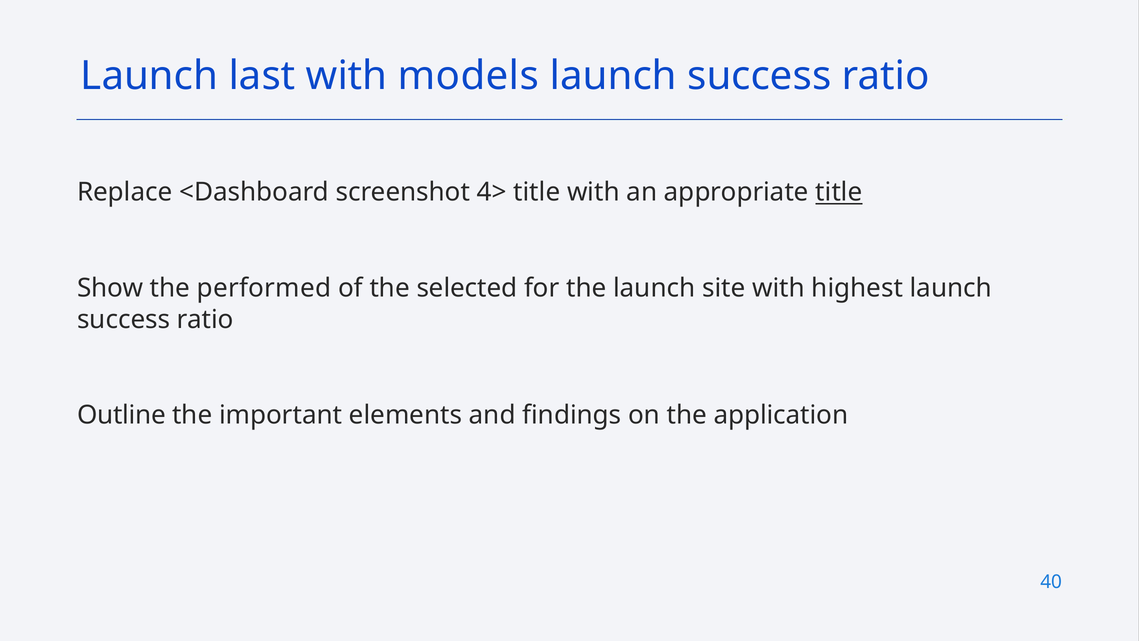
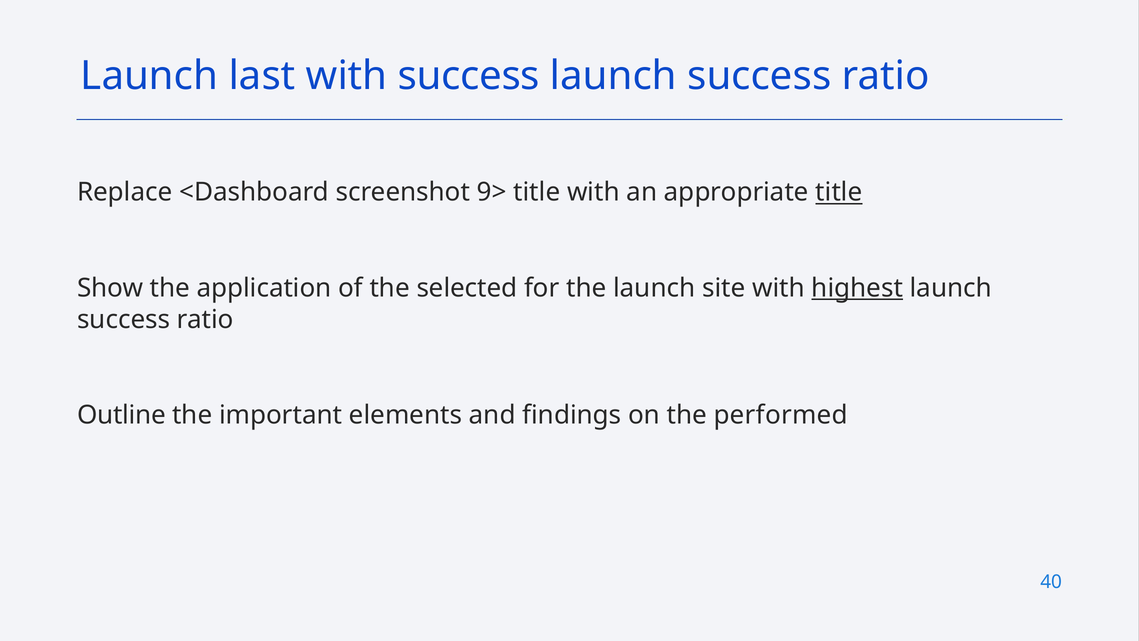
with models: models -> success
4>: 4> -> 9>
performed: performed -> application
highest underline: none -> present
application: application -> performed
